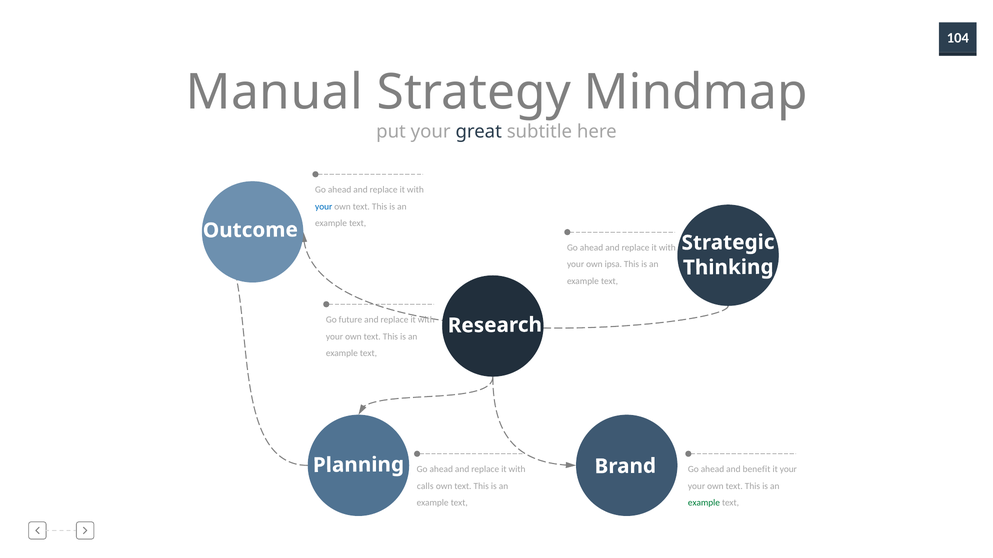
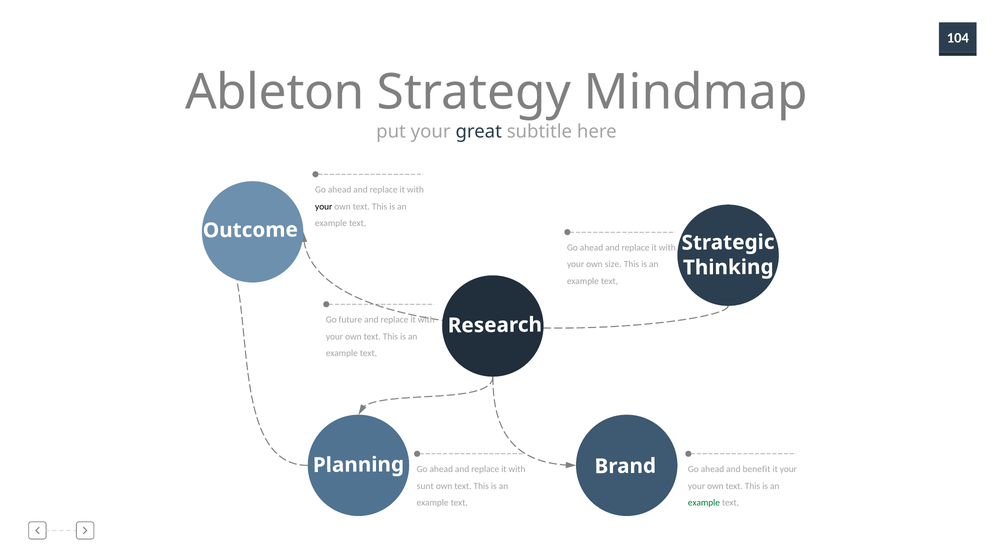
Manual: Manual -> Ableton
your at (324, 207) colour: blue -> black
ipsa: ipsa -> size
calls: calls -> sunt
